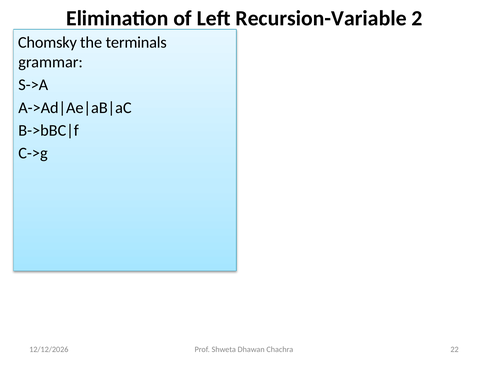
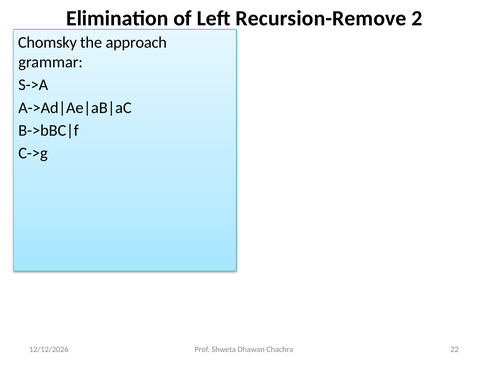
Recursion-Variable: Recursion-Variable -> Recursion-Remove
terminals: terminals -> approach
